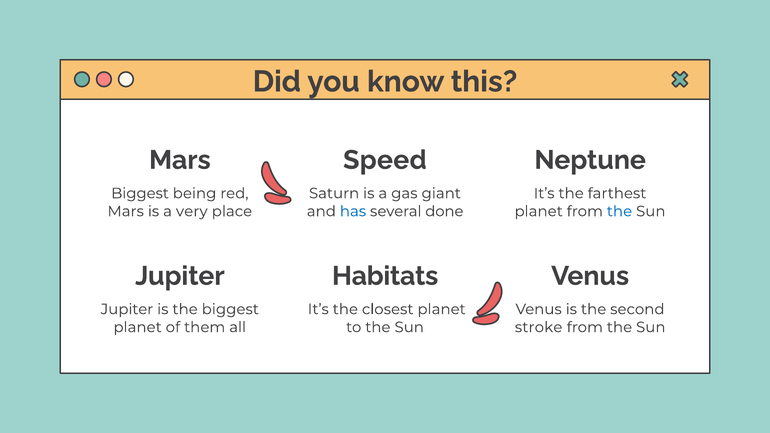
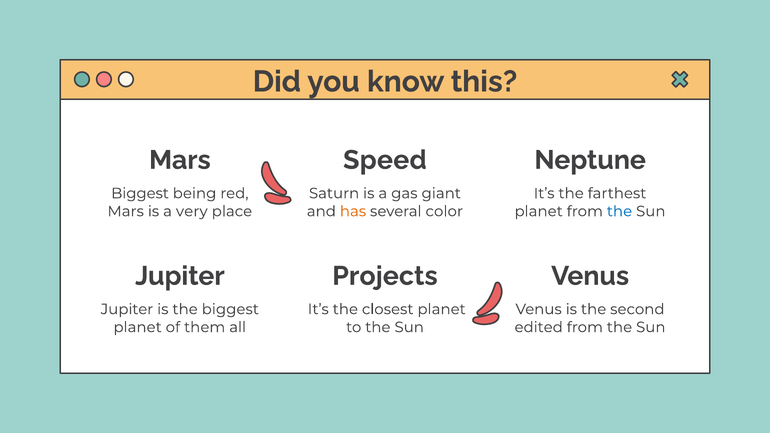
has colour: blue -> orange
done: done -> color
Habitats: Habitats -> Projects
stroke: stroke -> edited
